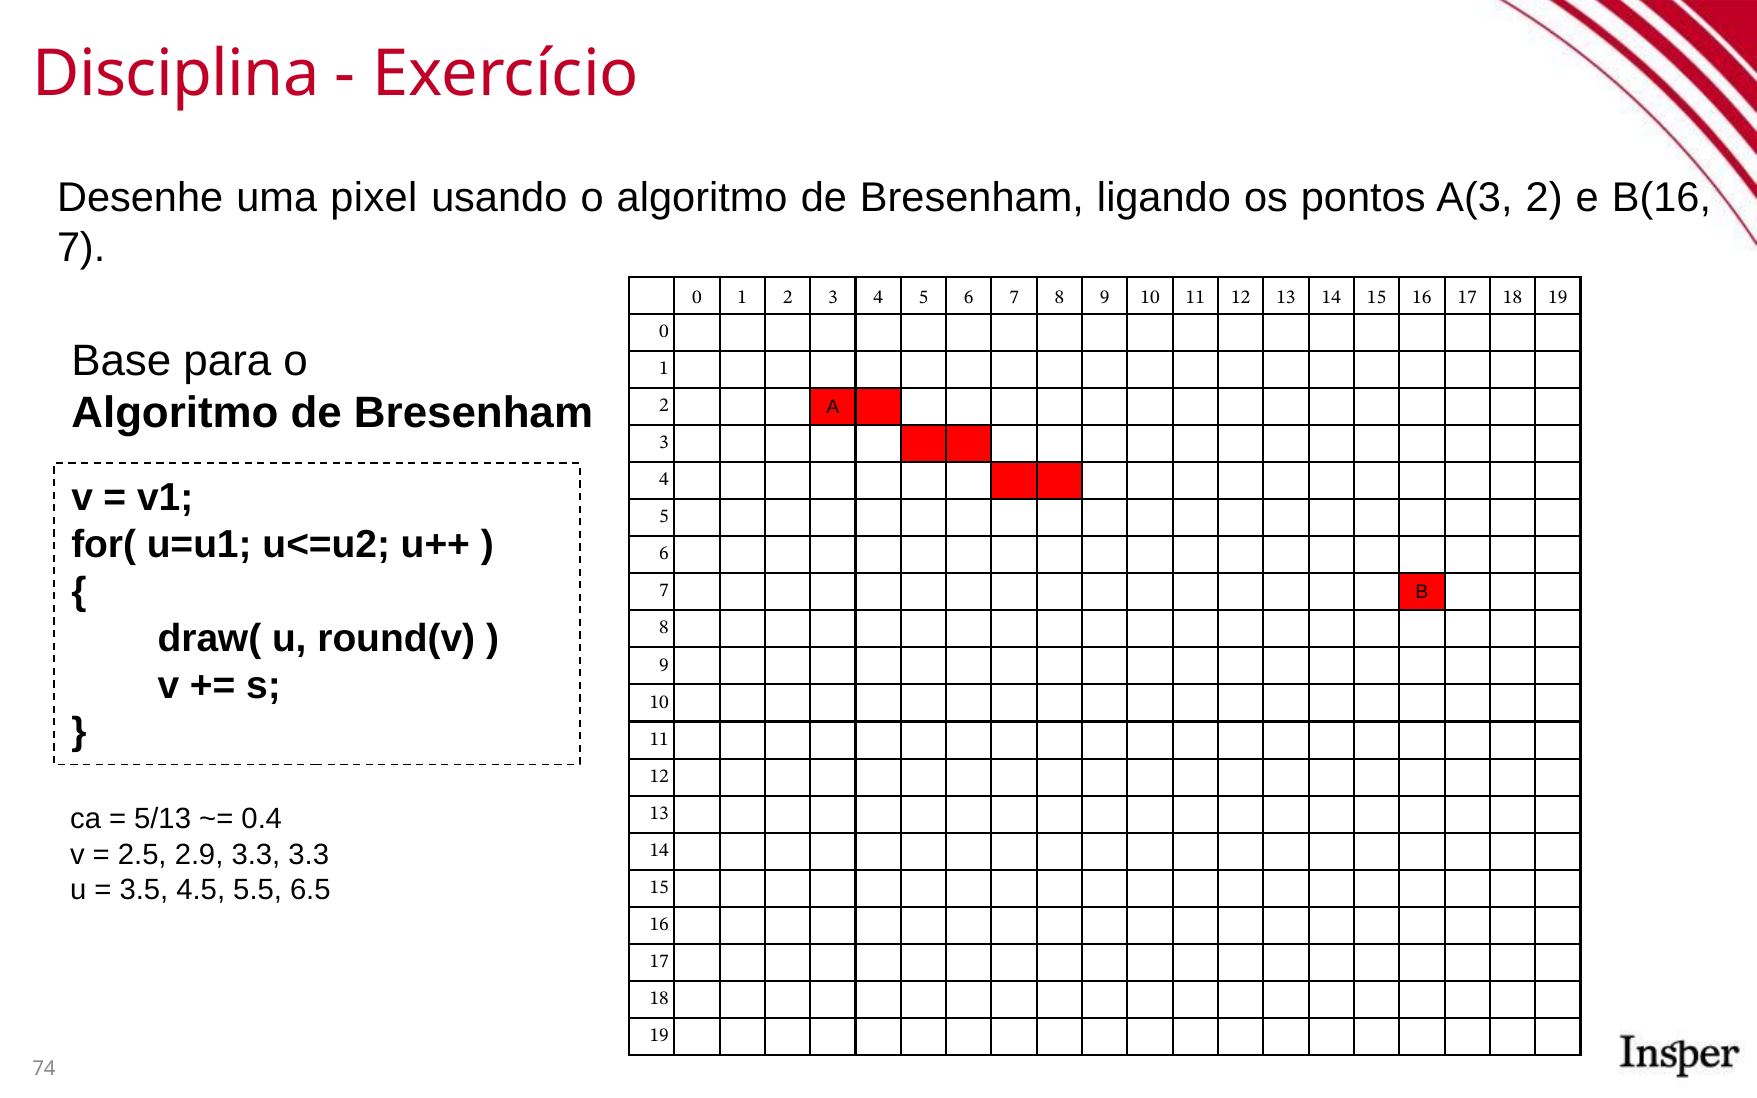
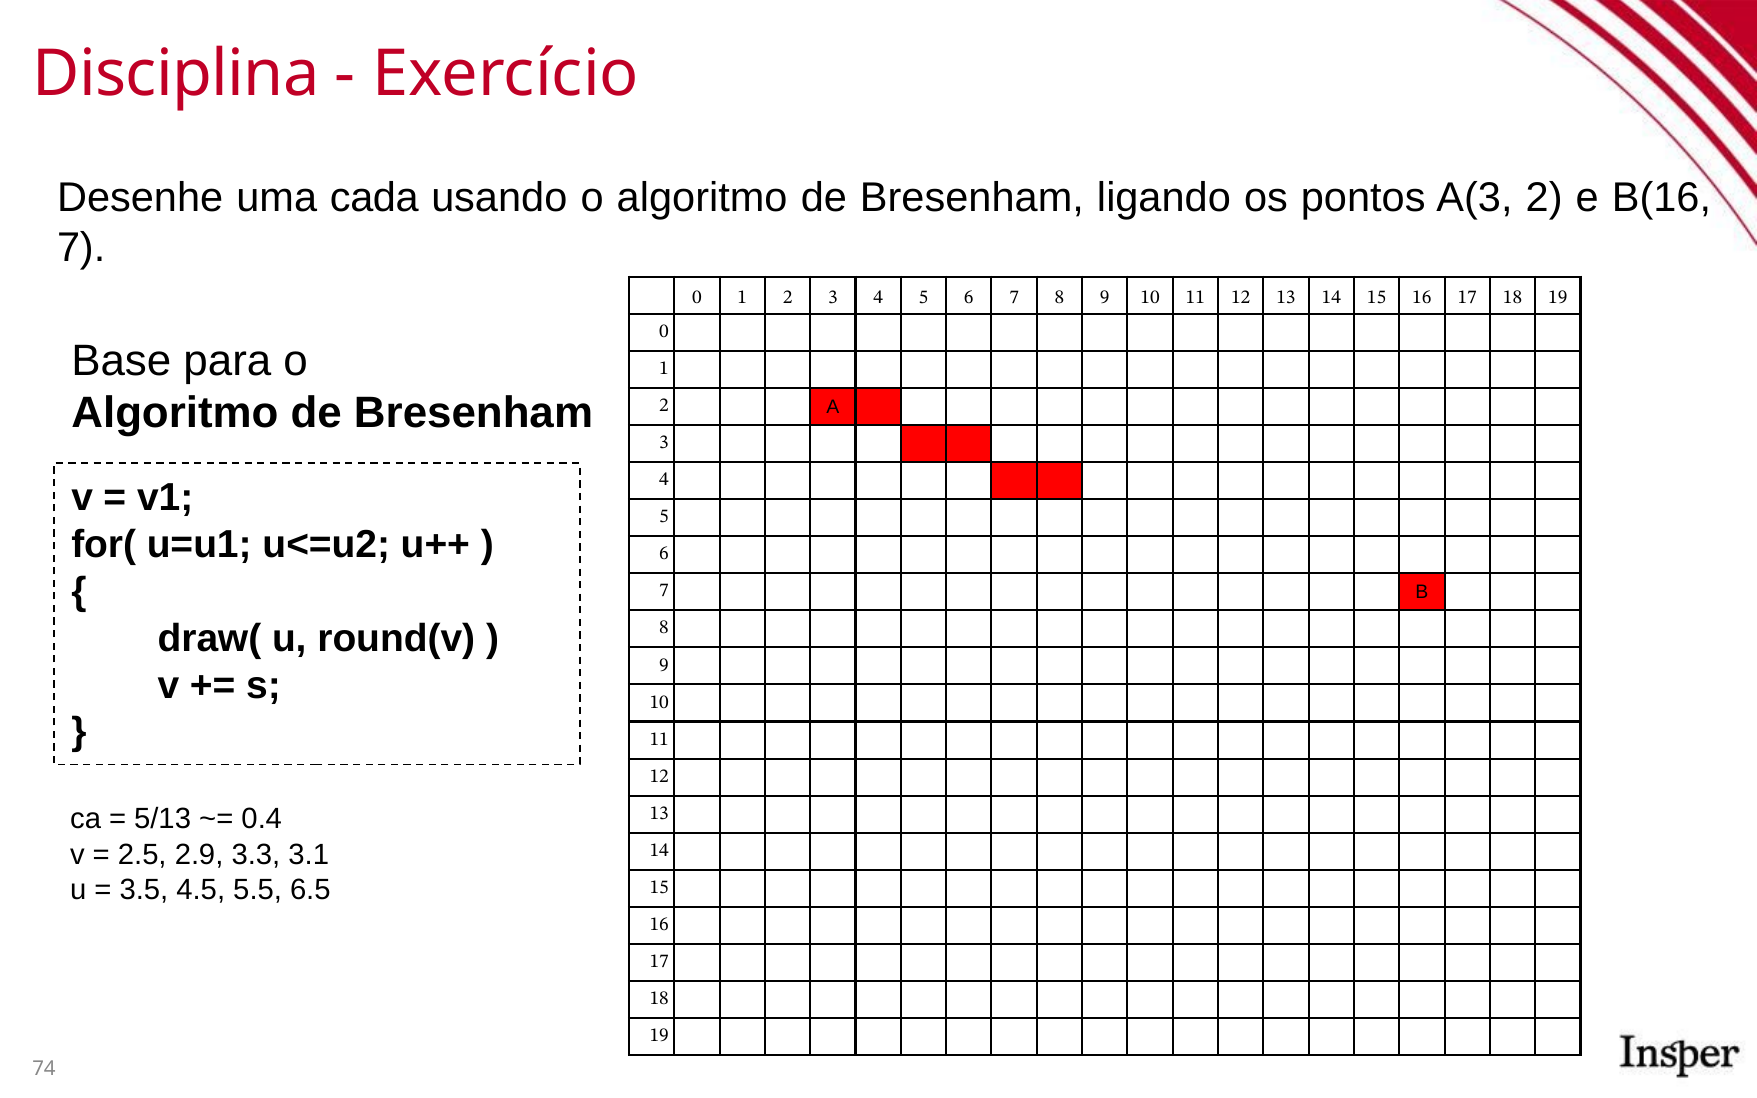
pixel: pixel -> cada
3.3 3.3: 3.3 -> 3.1
